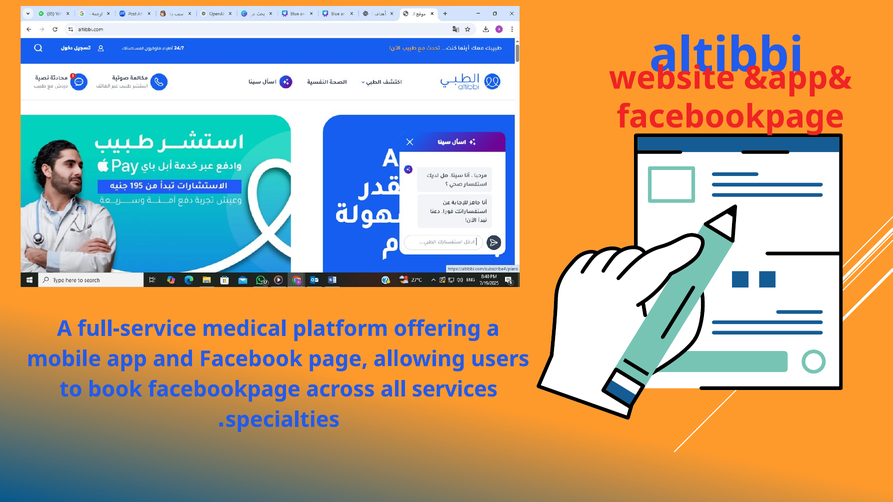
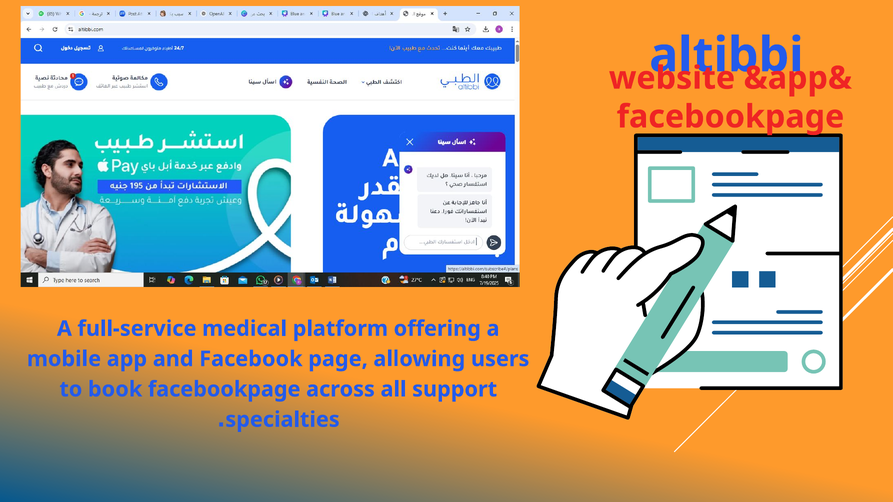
services: services -> support
